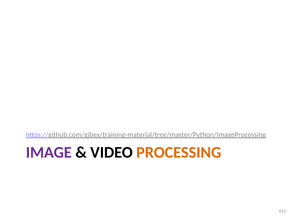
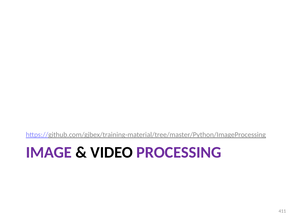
PROCESSING colour: orange -> purple
